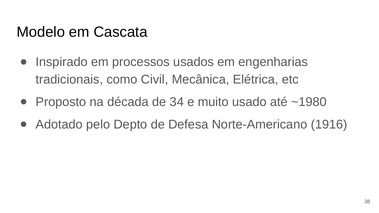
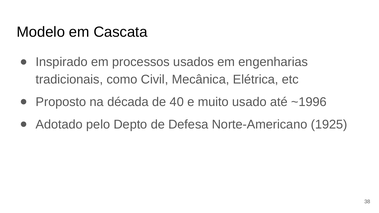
34: 34 -> 40
~1980: ~1980 -> ~1996
1916: 1916 -> 1925
